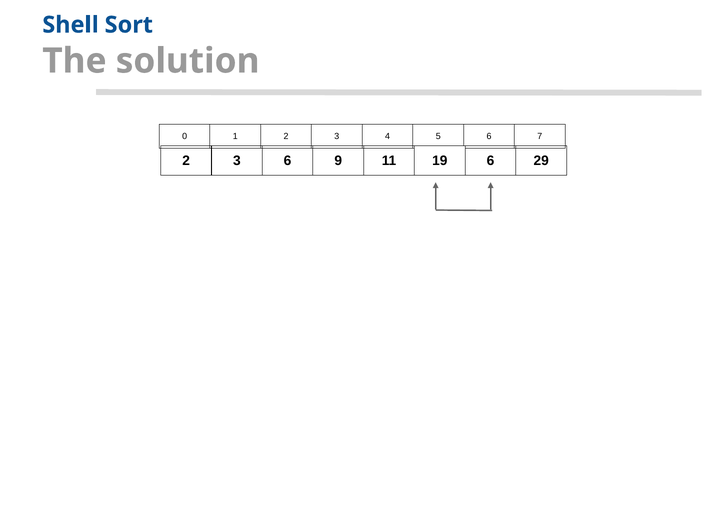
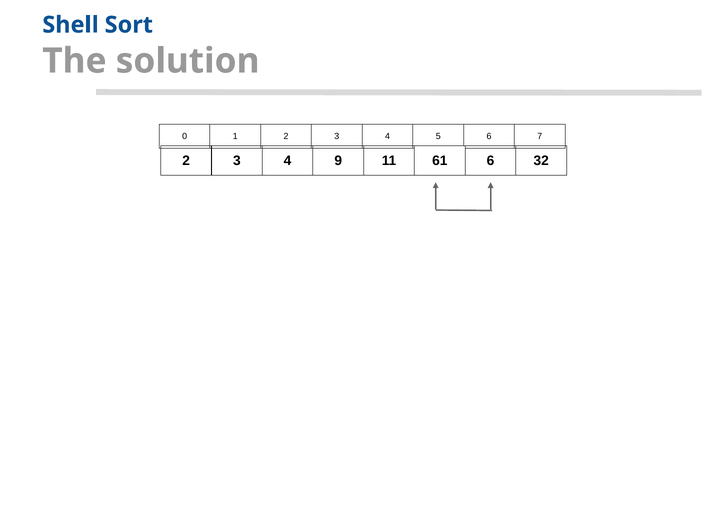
6 at (288, 161): 6 -> 4
19: 19 -> 61
29: 29 -> 32
